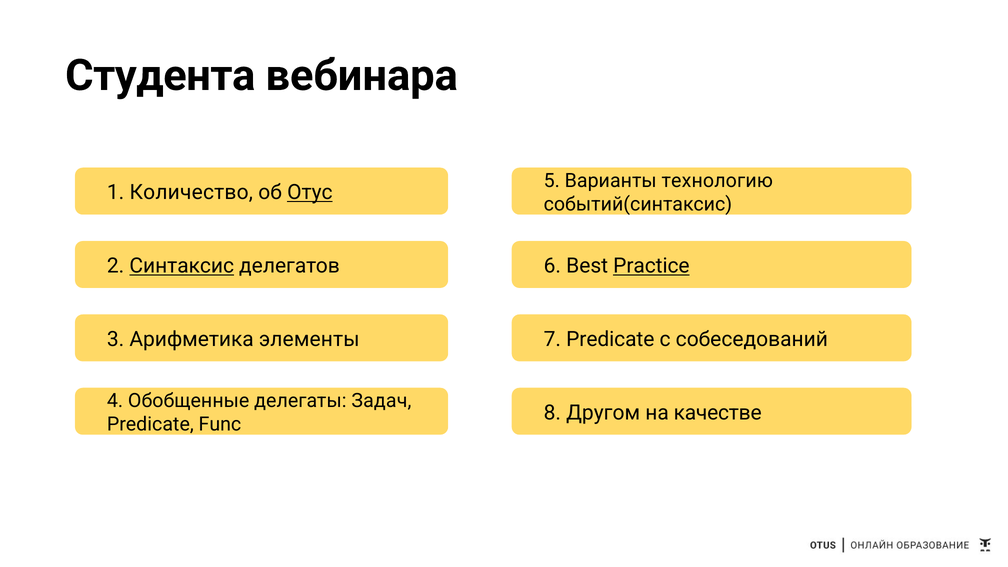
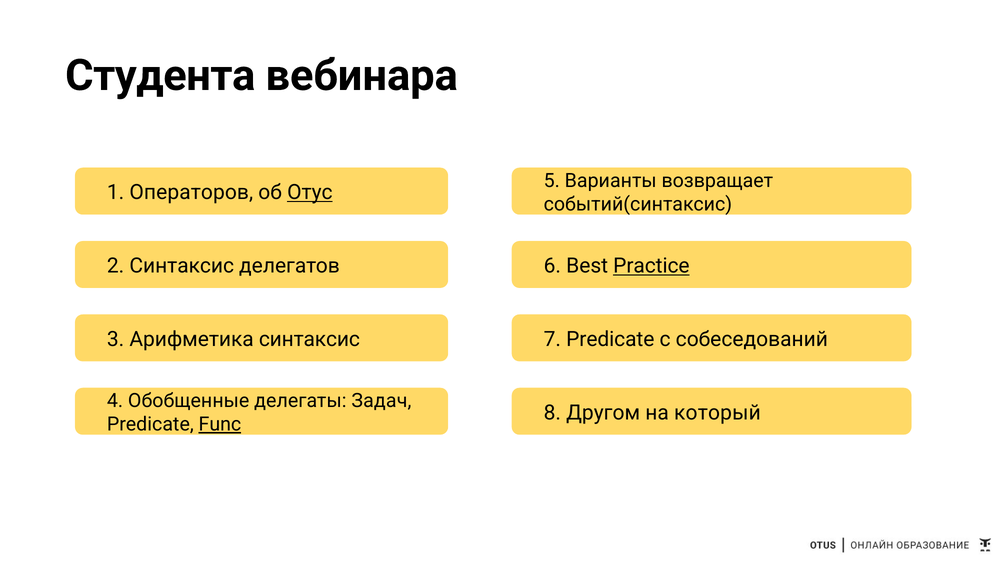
технологию: технологию -> возвращает
Количество: Количество -> Операторов
Синтаксис at (182, 266) underline: present -> none
Арифметика элементы: элементы -> синтаксис
качестве: качестве -> который
Func underline: none -> present
